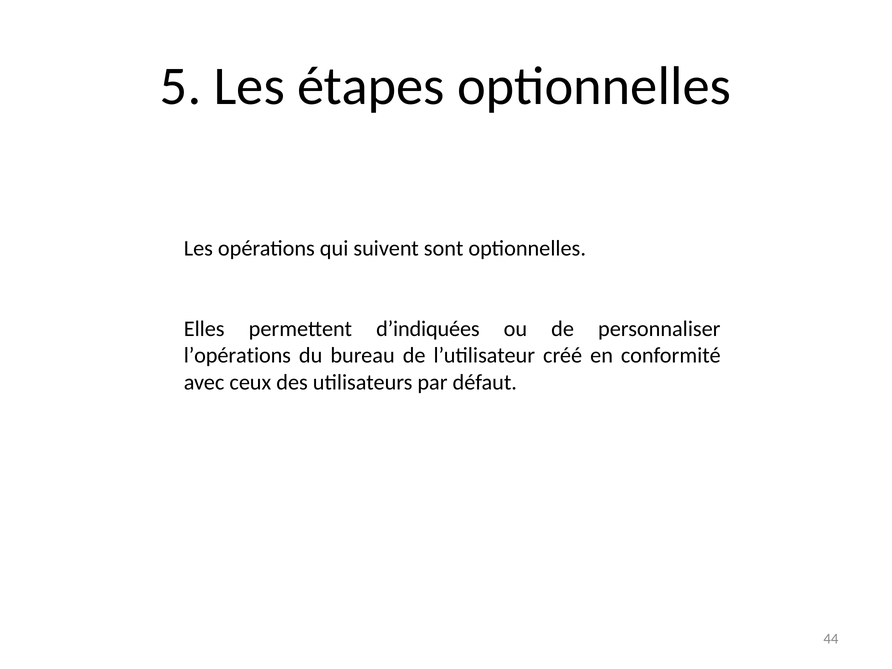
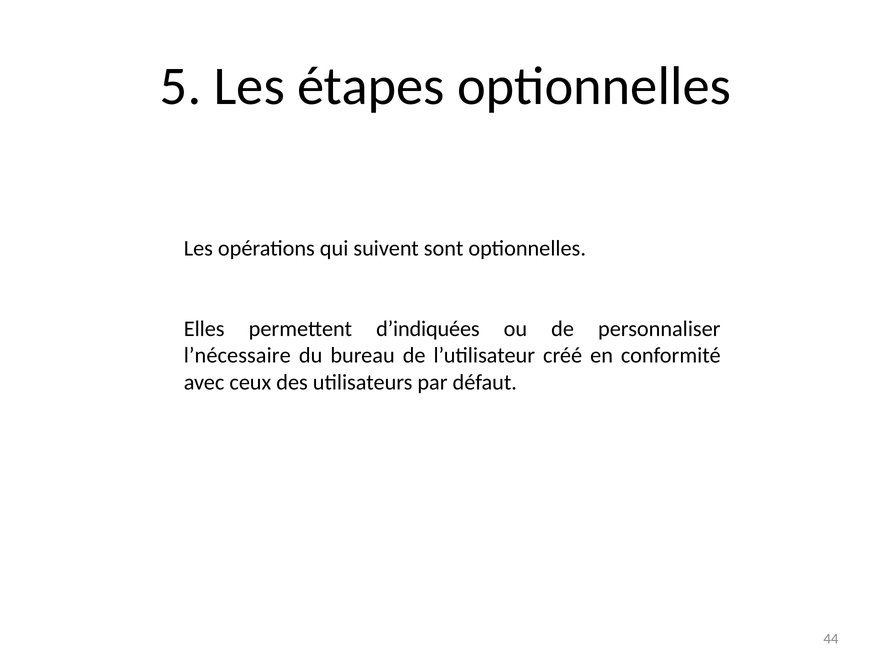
l’opérations: l’opérations -> l’nécessaire
